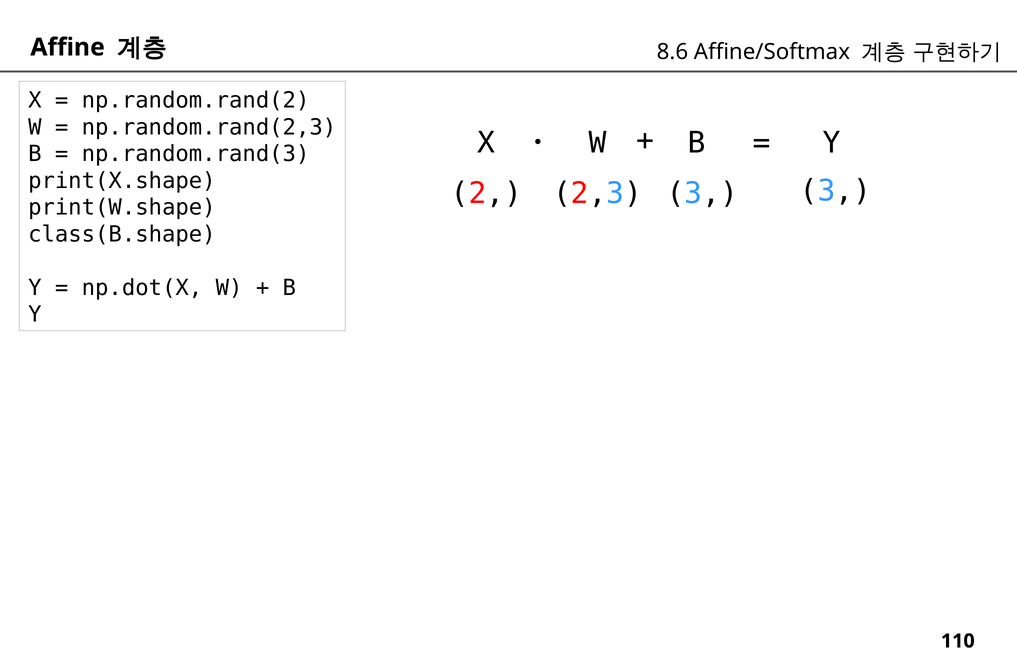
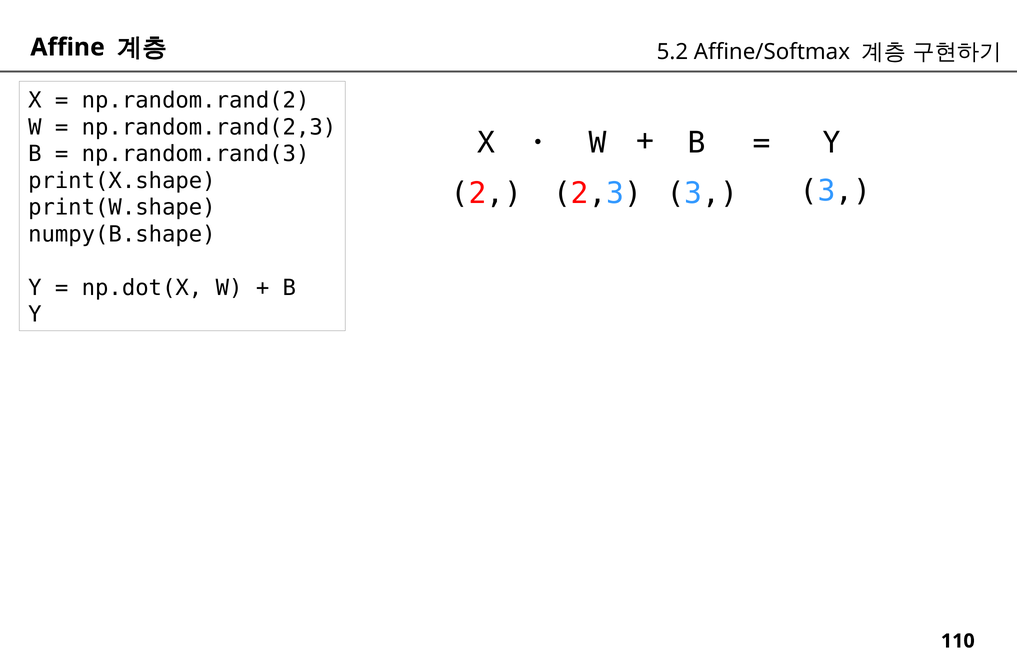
8.6: 8.6 -> 5.2
class(B.shape: class(B.shape -> numpy(B.shape
